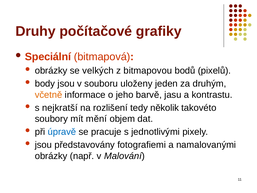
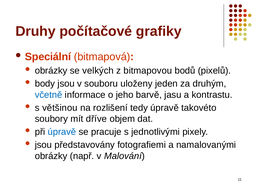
včetně colour: orange -> blue
nejkratší: nejkratší -> většinou
tedy několik: několik -> úpravě
mění: mění -> dříve
